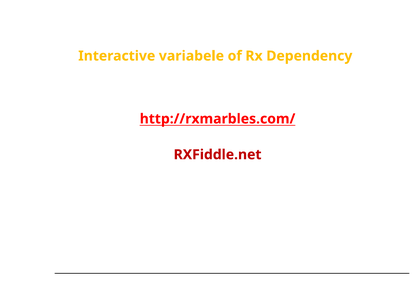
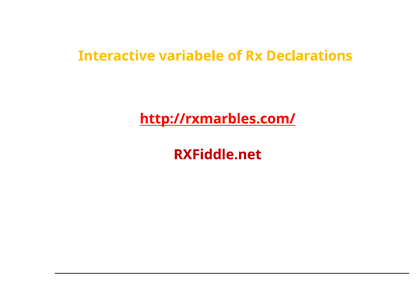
Dependency: Dependency -> Declarations
